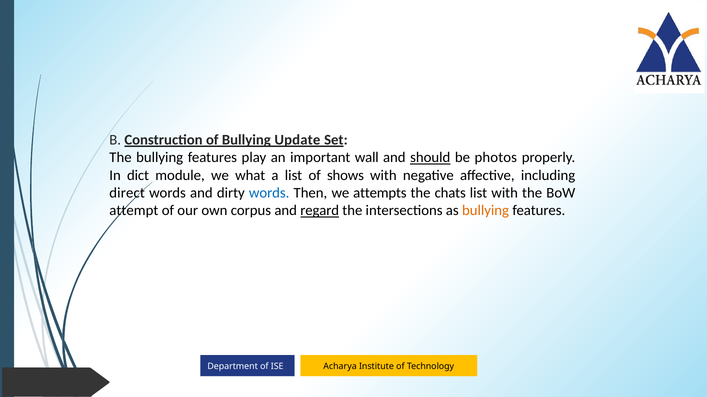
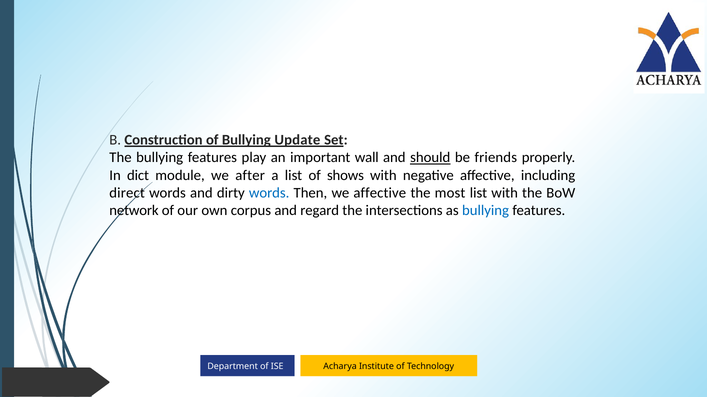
photos: photos -> friends
what: what -> after
we attempts: attempts -> affective
chats: chats -> most
attempt: attempt -> network
regard underline: present -> none
bullying at (486, 211) colour: orange -> blue
